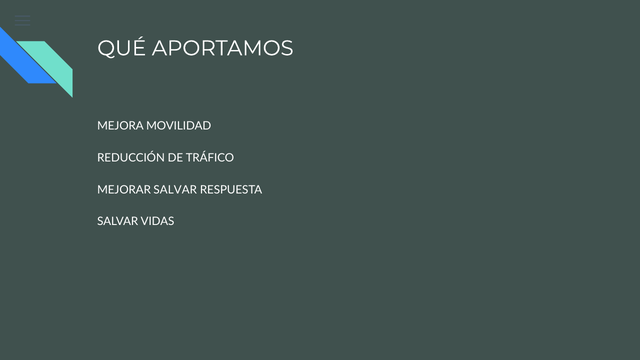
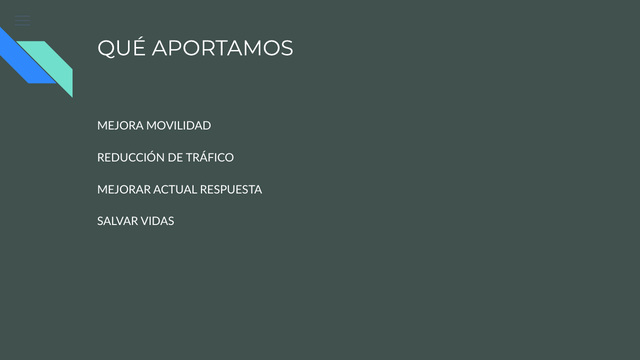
MEJORAR SALVAR: SALVAR -> ACTUAL
